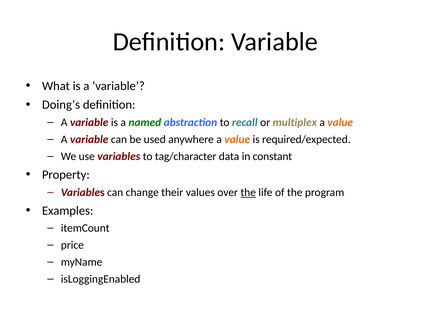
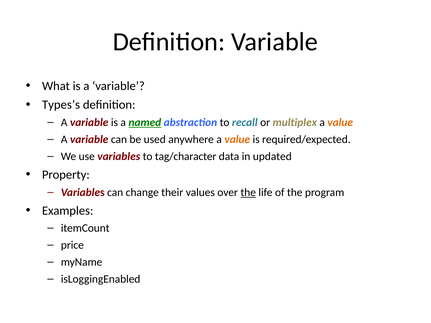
Doing’s: Doing’s -> Types’s
named underline: none -> present
constant: constant -> updated
